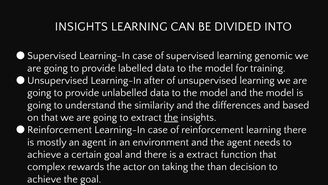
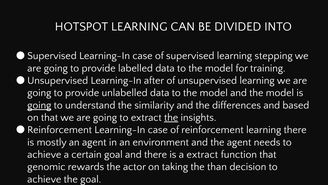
INSIGHTS at (81, 26): INSIGHTS -> HOTSPOT
genomic: genomic -> stepping
going at (39, 105) underline: none -> present
complex: complex -> genomic
